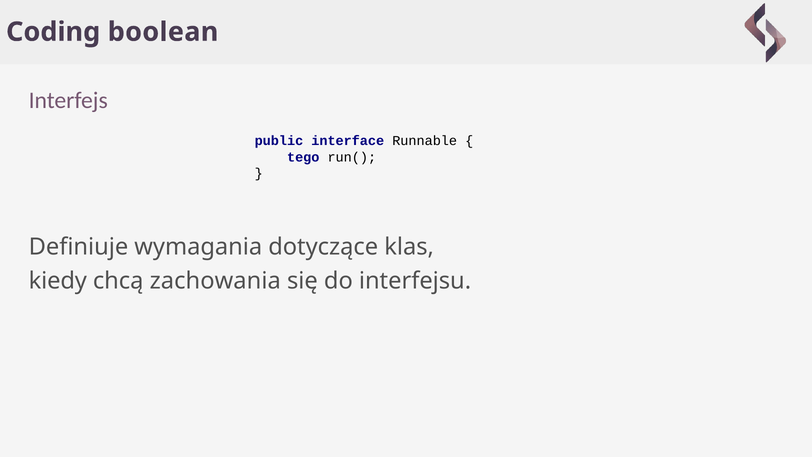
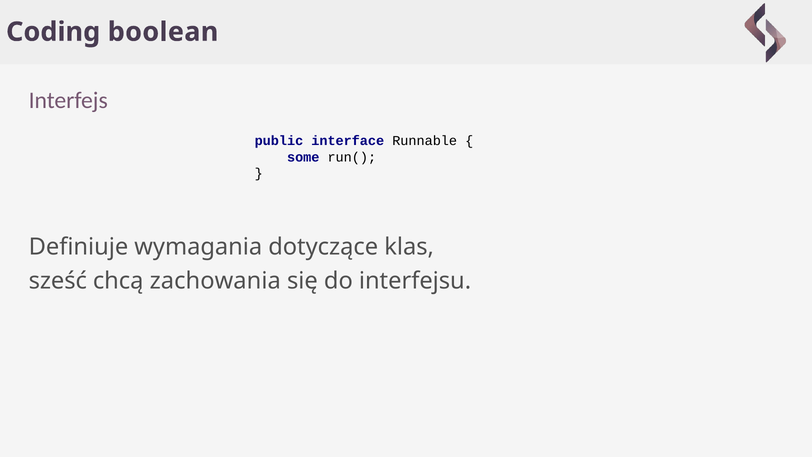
tego: tego -> some
kiedy: kiedy -> sześć
